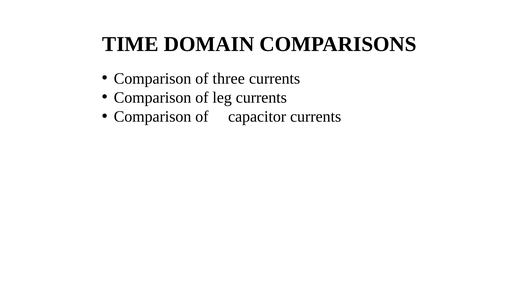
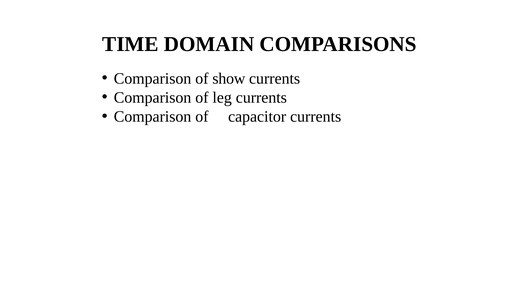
three: three -> show
